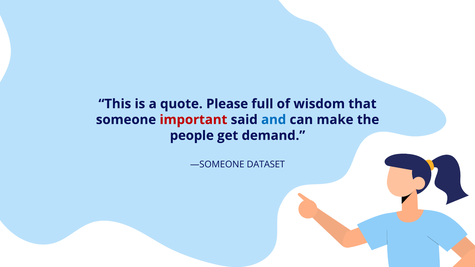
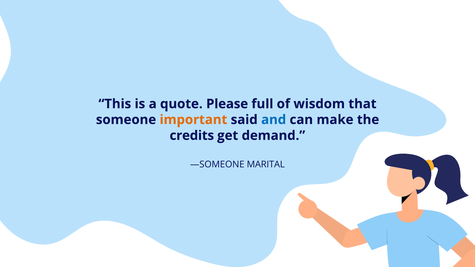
important colour: red -> orange
people: people -> credits
DATASET: DATASET -> MARITAL
